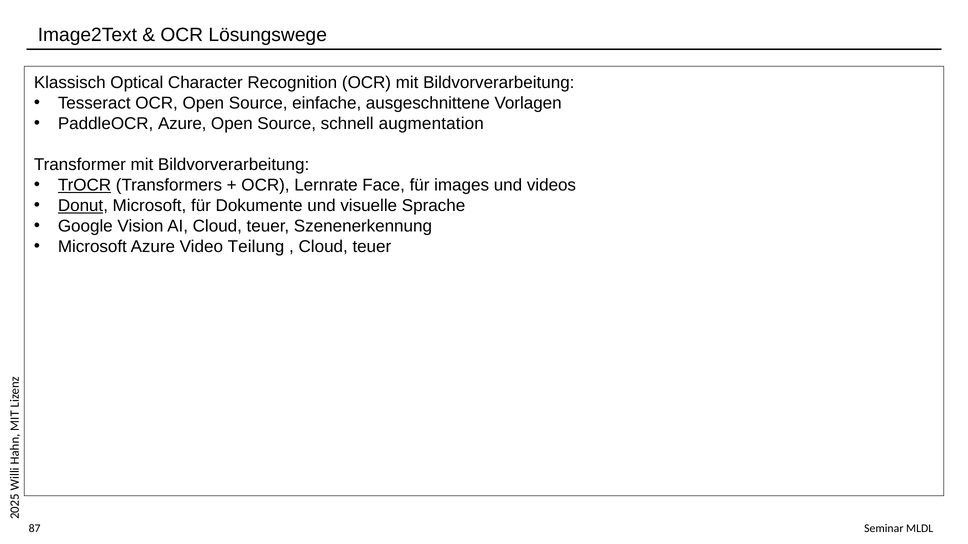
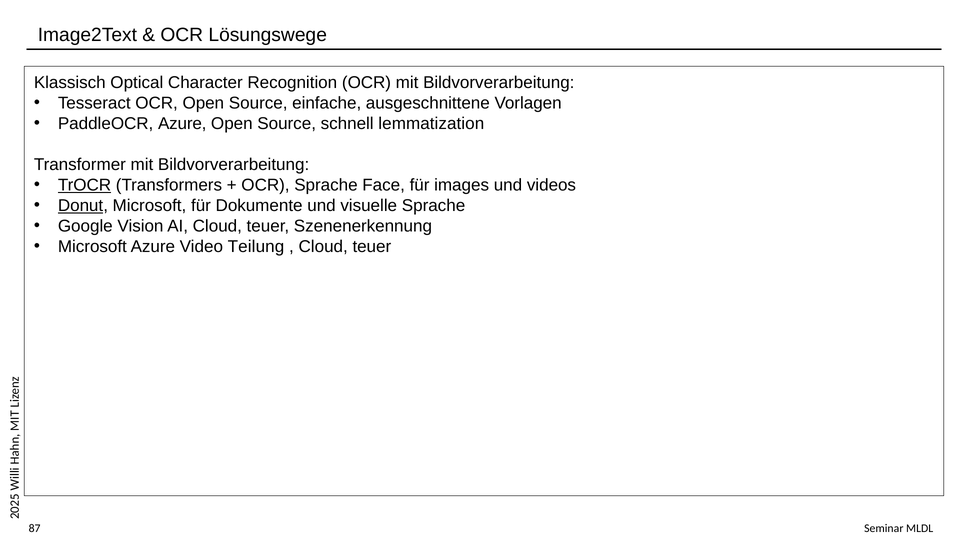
augmentation: augmentation -> lemmatization
OCR Lernrate: Lernrate -> Sprache
